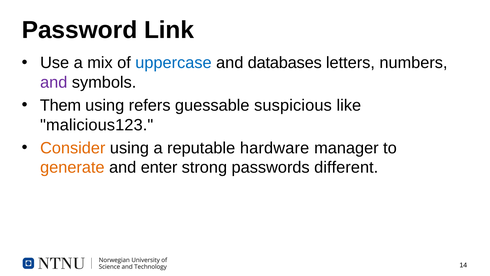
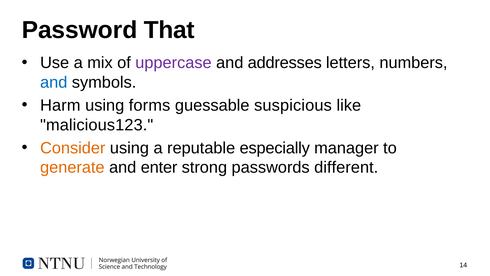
Link: Link -> That
uppercase colour: blue -> purple
databases: databases -> addresses
and at (54, 82) colour: purple -> blue
Them: Them -> Harm
refers: refers -> forms
hardware: hardware -> especially
